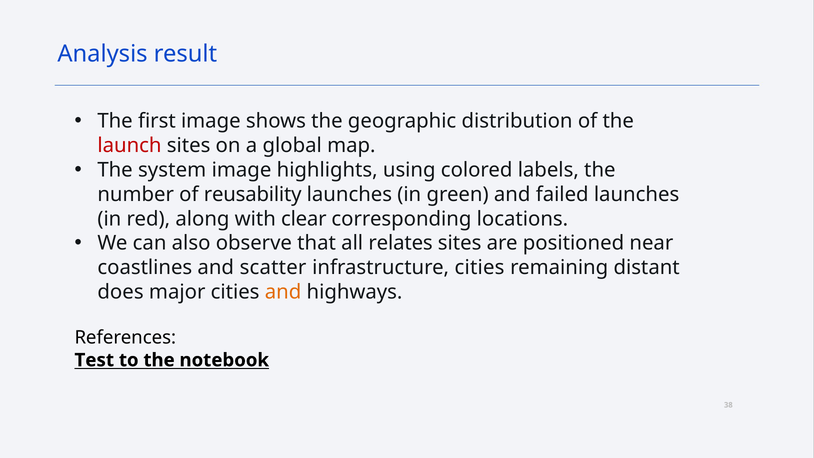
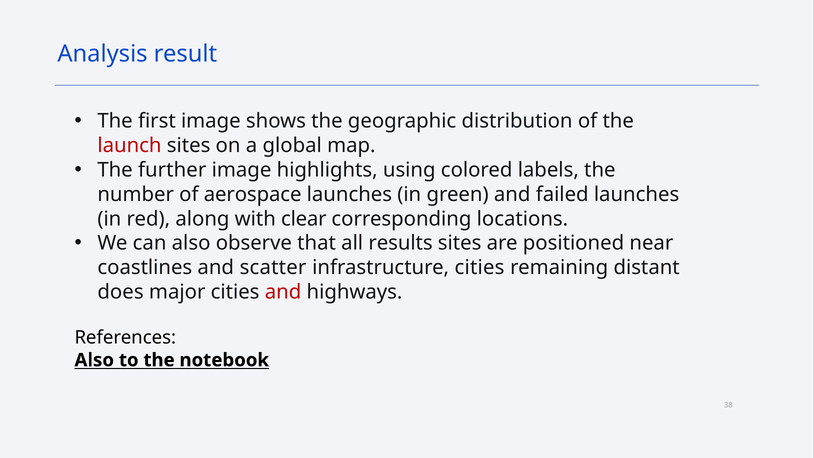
system: system -> further
reusability: reusability -> aerospace
relates: relates -> results
and at (283, 292) colour: orange -> red
Test at (94, 360): Test -> Also
